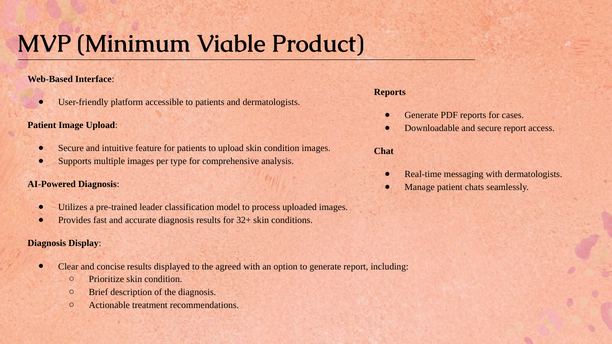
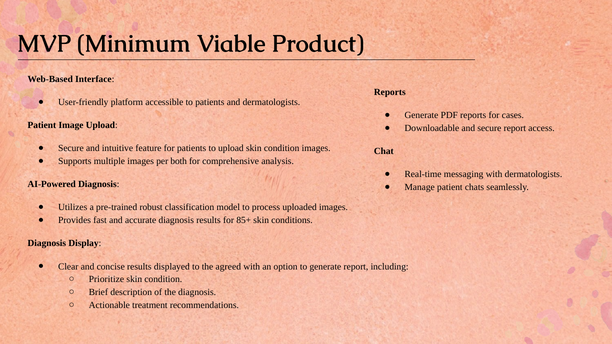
type: type -> both
leader: leader -> robust
32+: 32+ -> 85+
